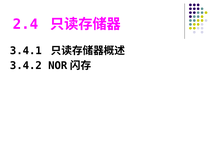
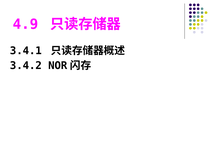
2.4: 2.4 -> 4.9
